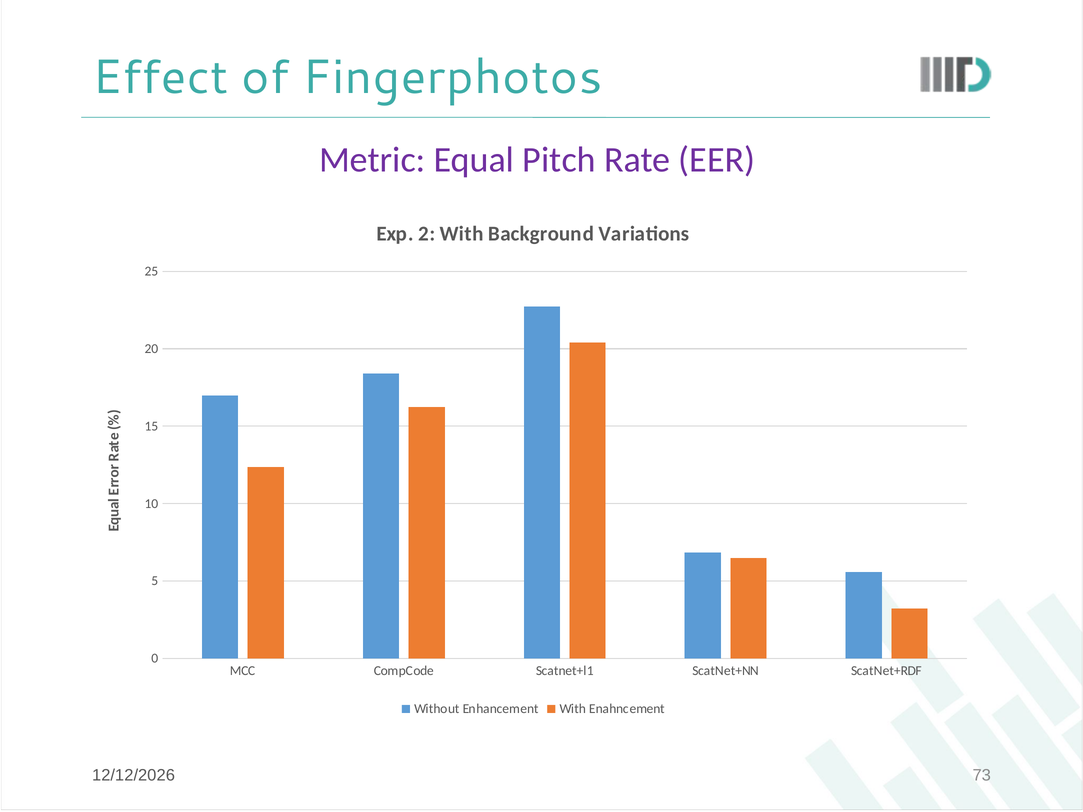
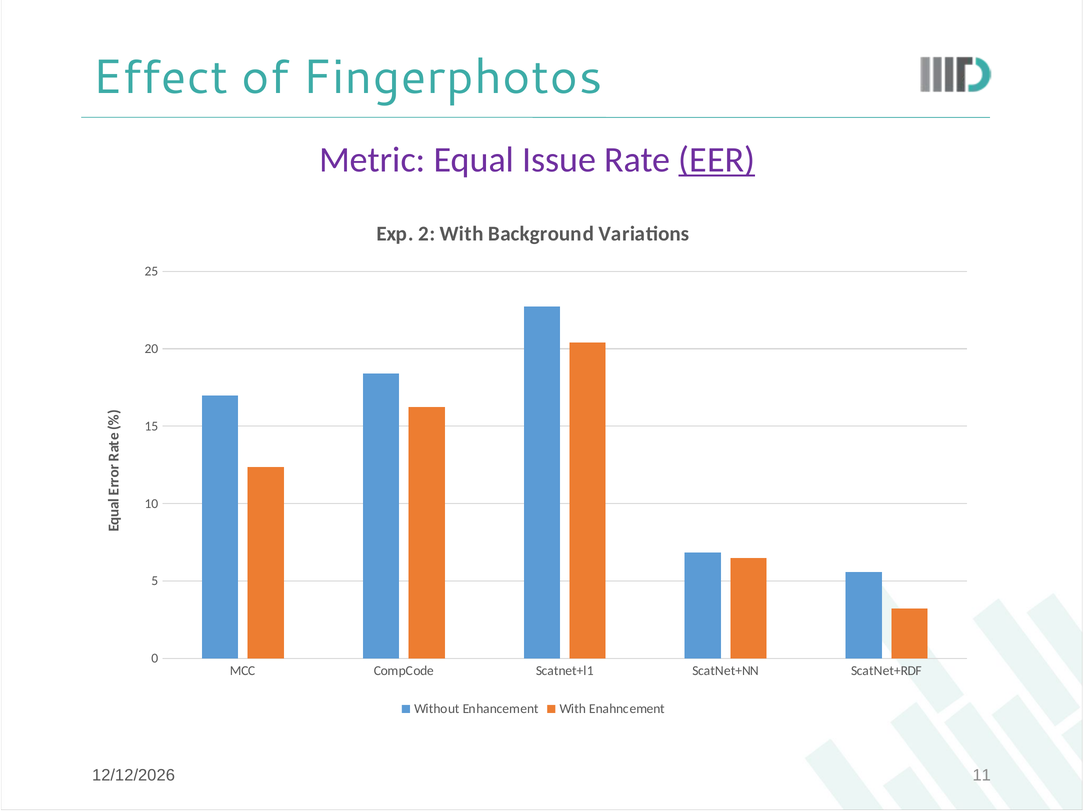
Pitch: Pitch -> Issue
EER underline: none -> present
73: 73 -> 11
